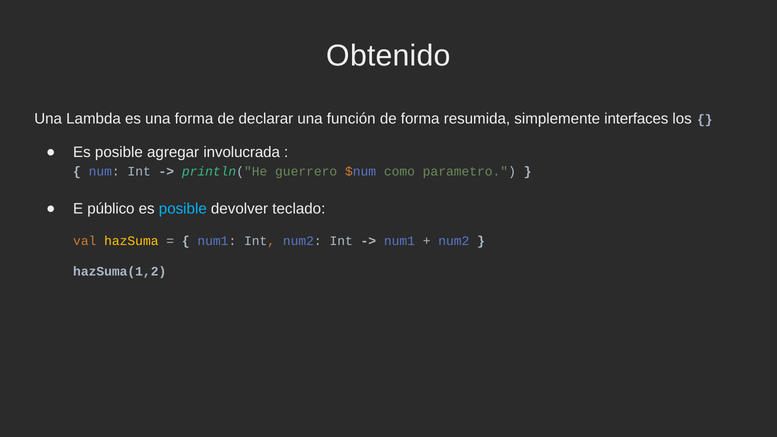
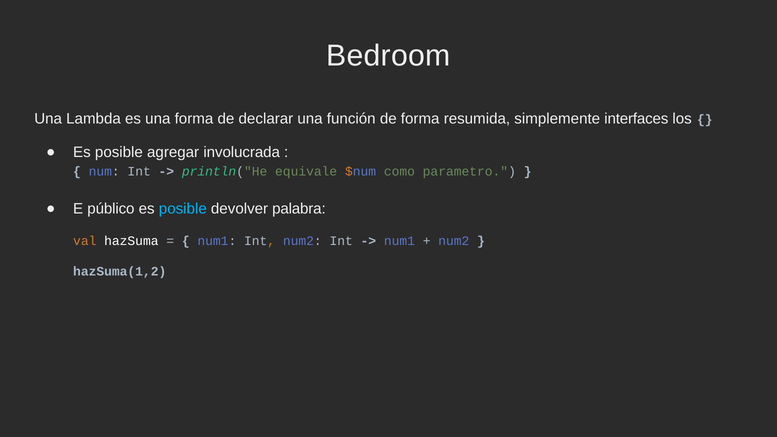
Obtenido: Obtenido -> Bedroom
guerrero: guerrero -> equivale
teclado: teclado -> palabra
hazSuma colour: yellow -> white
